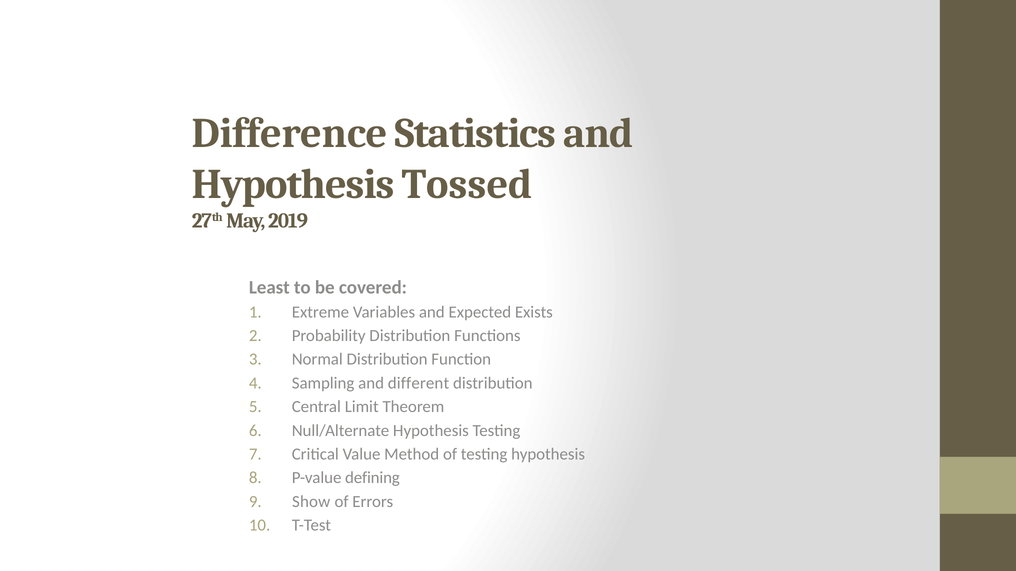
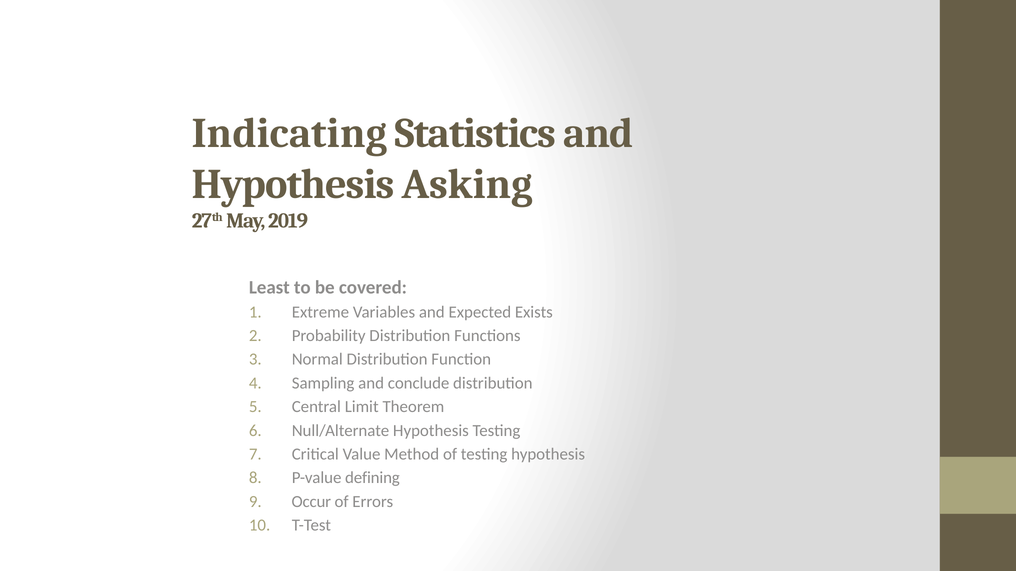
Difference: Difference -> Indicating
Tossed: Tossed -> Asking
different: different -> conclude
Show: Show -> Occur
